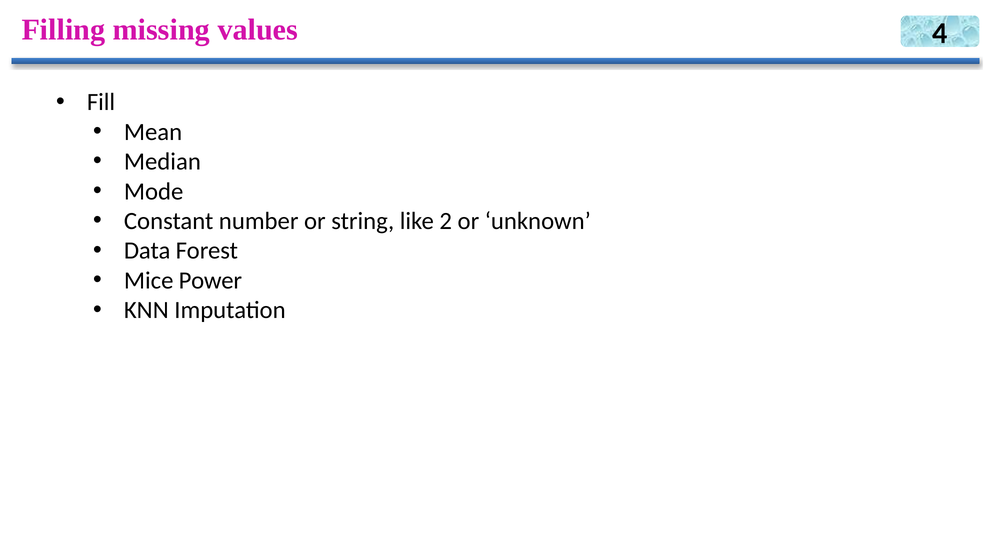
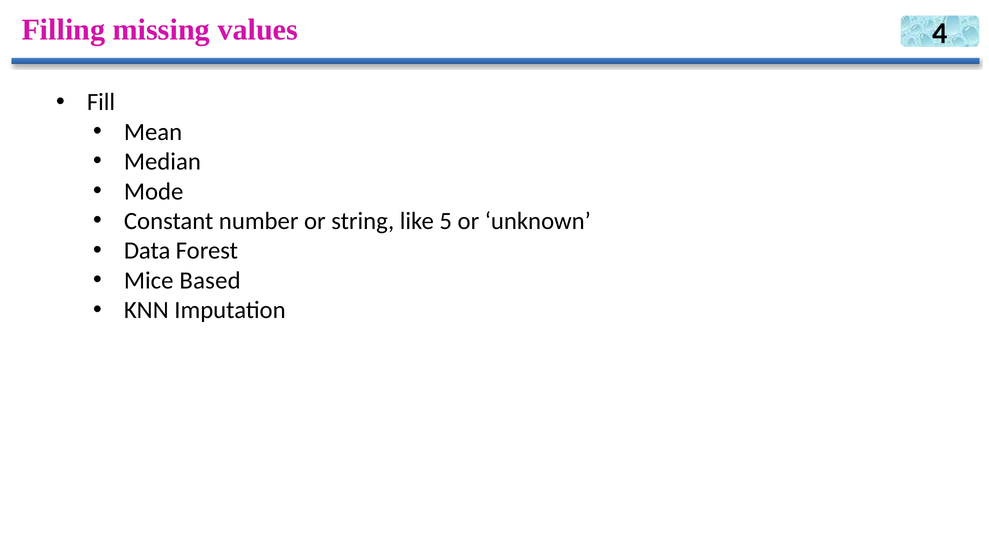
2: 2 -> 5
Power: Power -> Based
